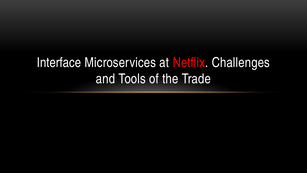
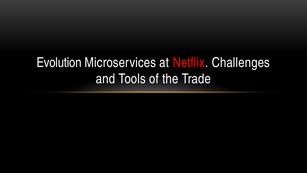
Interface: Interface -> Evolution
